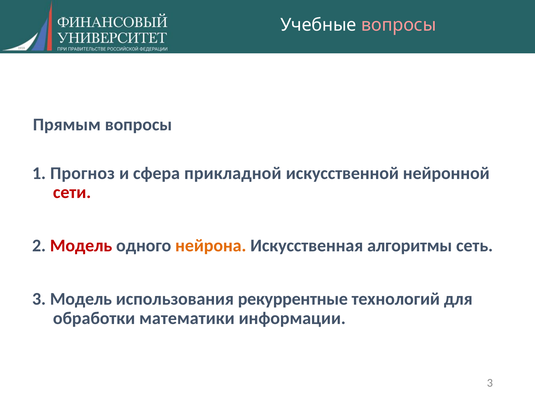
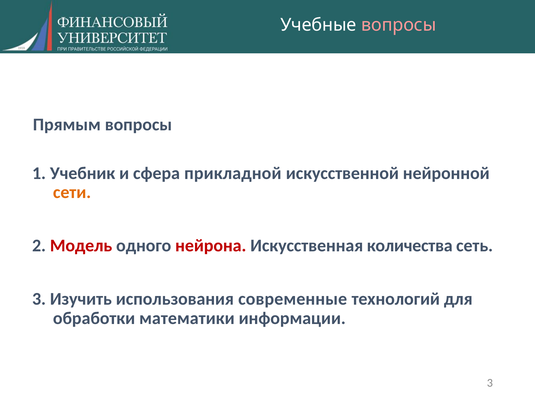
Прогноз: Прогноз -> Учебник
сети colour: red -> orange
нейрона colour: orange -> red
алгоритмы: алгоритмы -> количества
3 Модель: Модель -> Изучить
рекуррентные: рекуррентные -> современные
